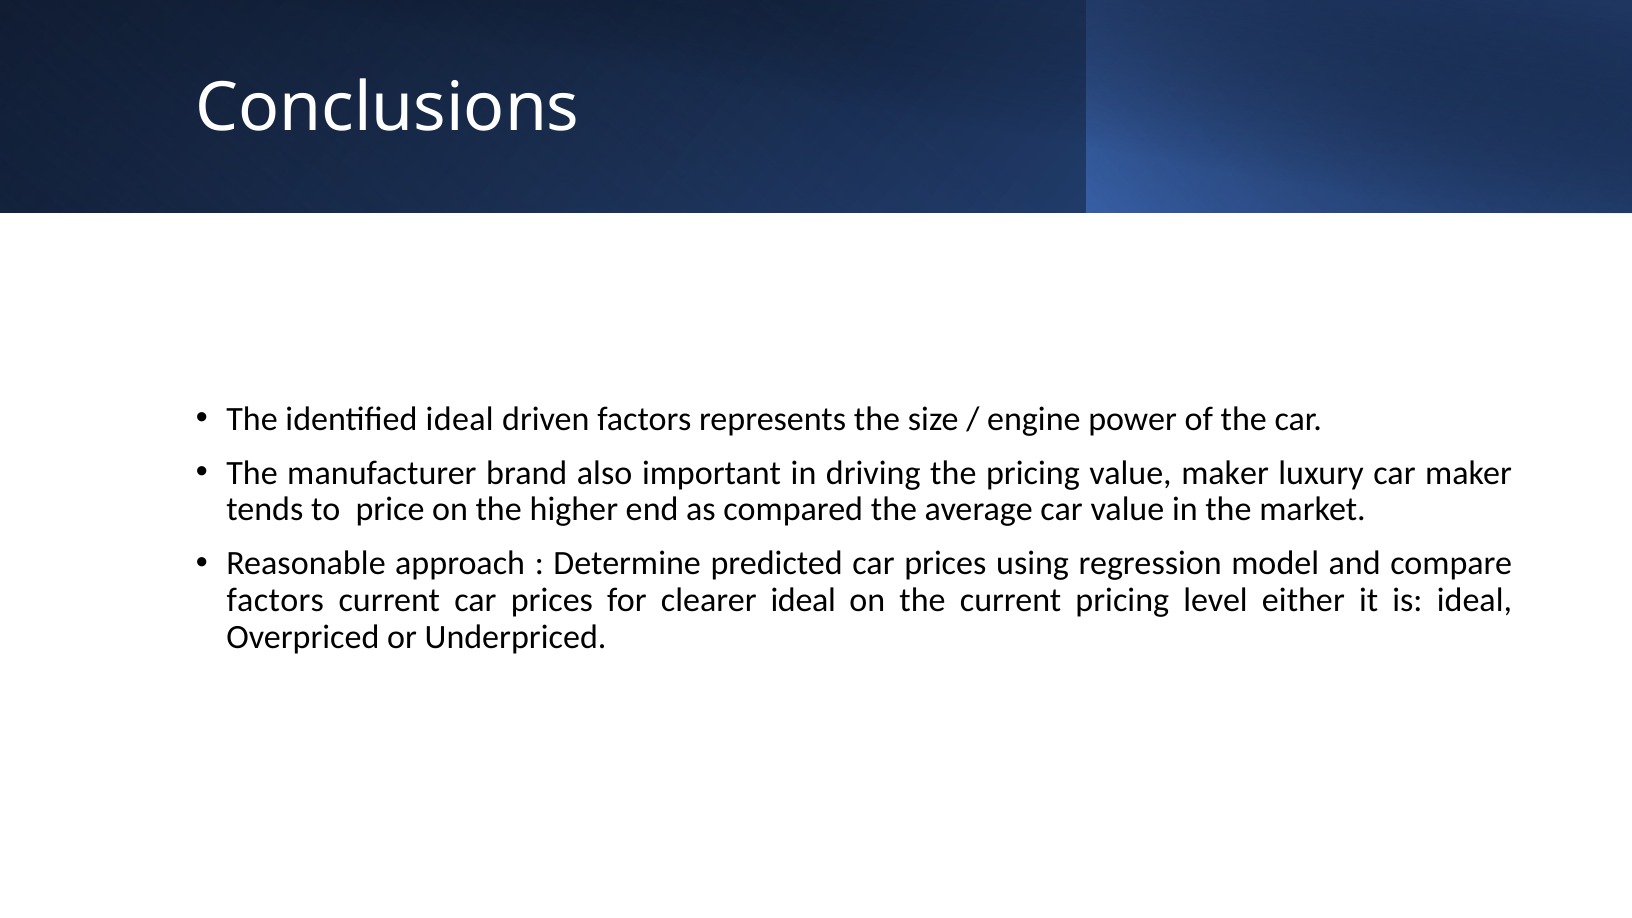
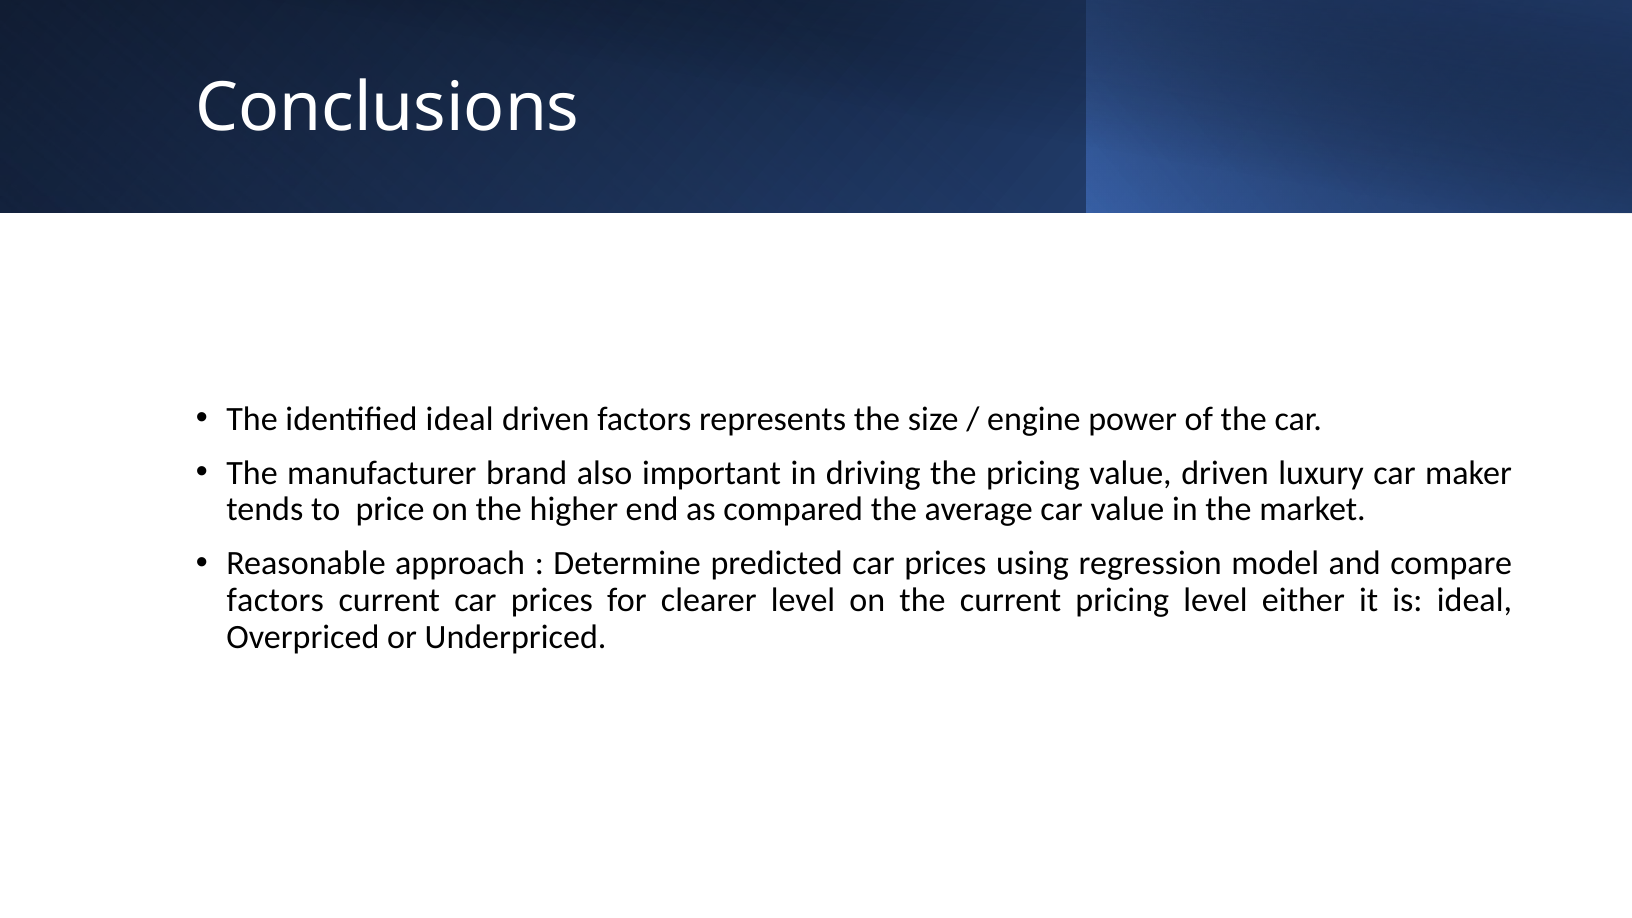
value maker: maker -> driven
clearer ideal: ideal -> level
